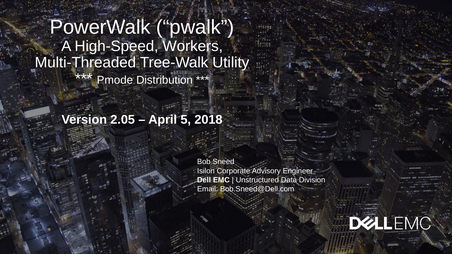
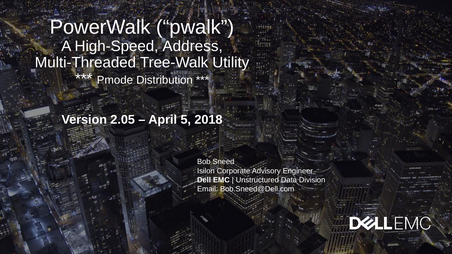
Workers: Workers -> Address
